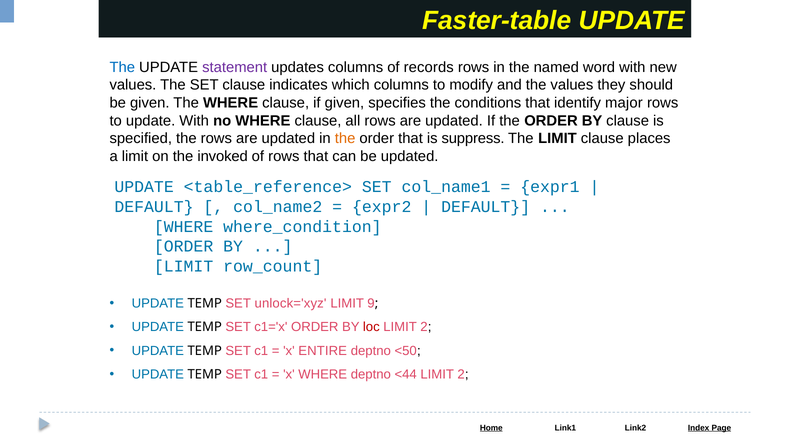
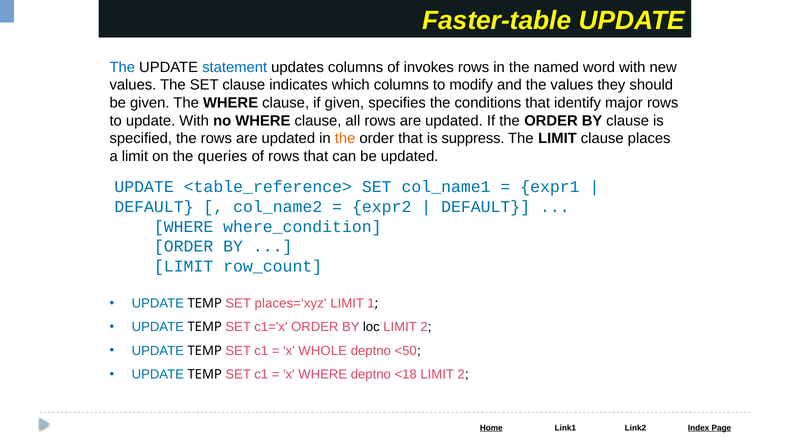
statement colour: purple -> blue
records: records -> invokes
invoked: invoked -> queries
unlock='xyz: unlock='xyz -> places='xyz
9: 9 -> 1
loc colour: red -> black
ENTIRE: ENTIRE -> WHOLE
<44: <44 -> <18
